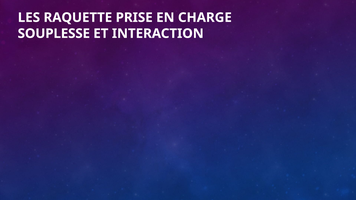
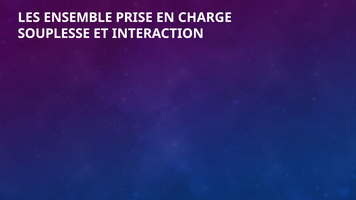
RAQUETTE: RAQUETTE -> ENSEMBLE
